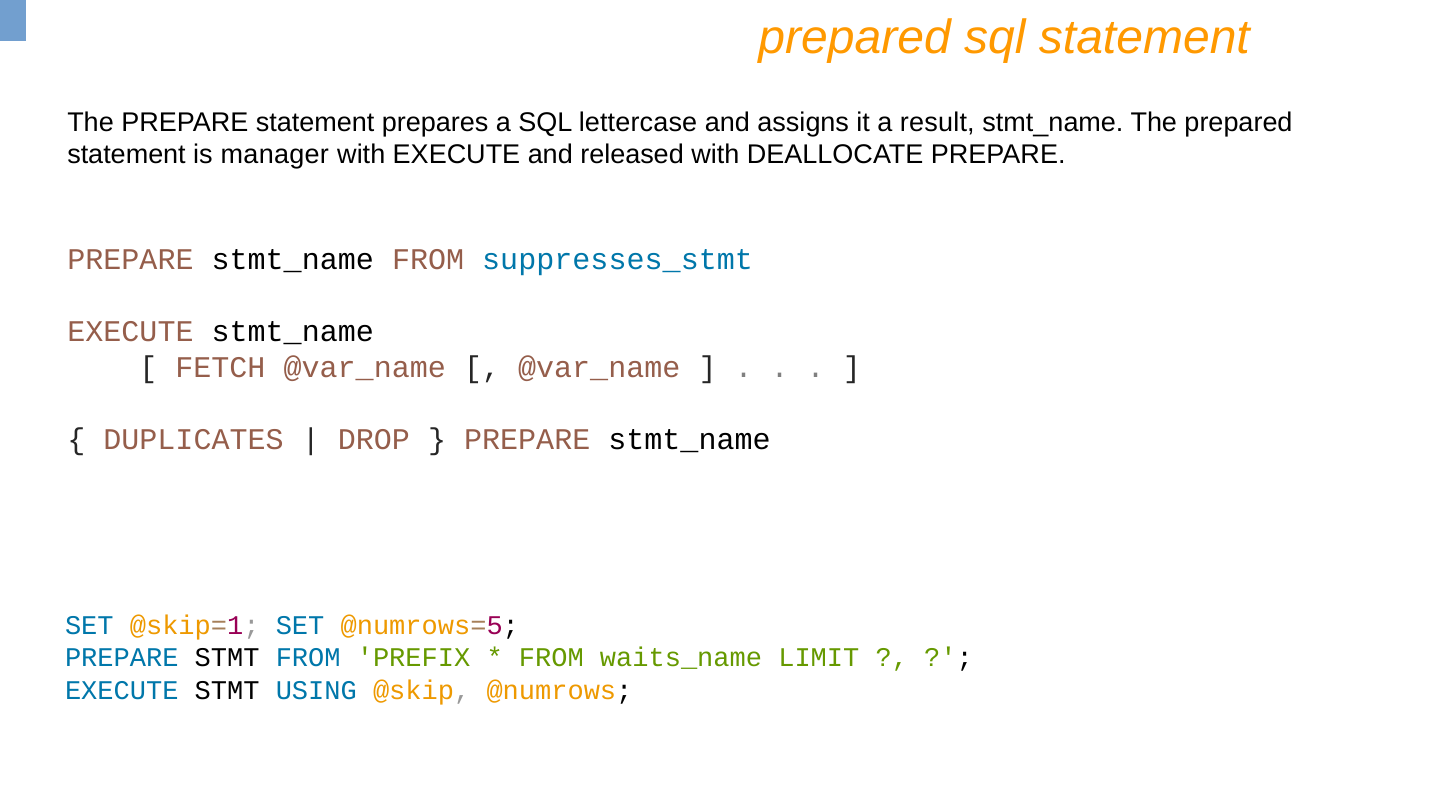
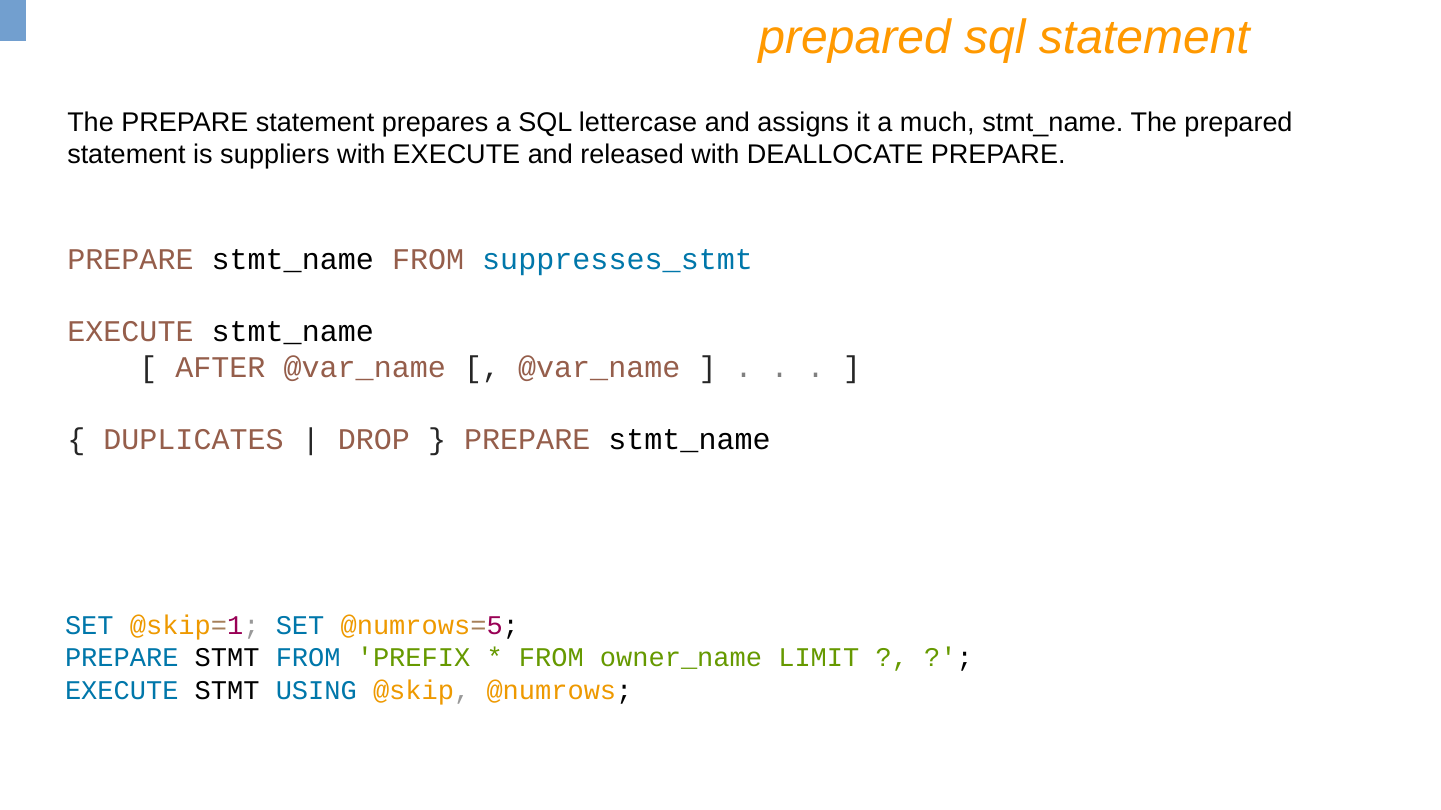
result: result -> much
manager: manager -> suppliers
FETCH: FETCH -> AFTER
waits_name: waits_name -> owner_name
